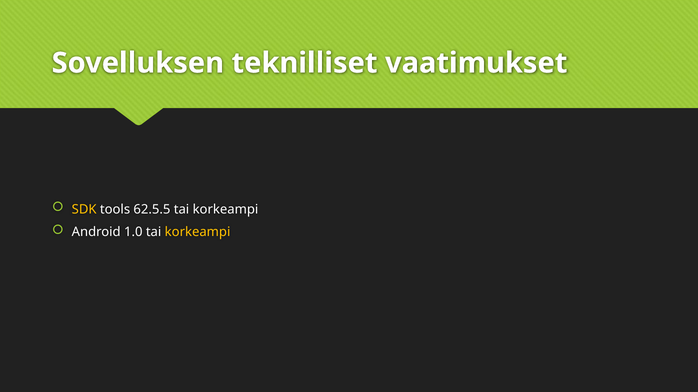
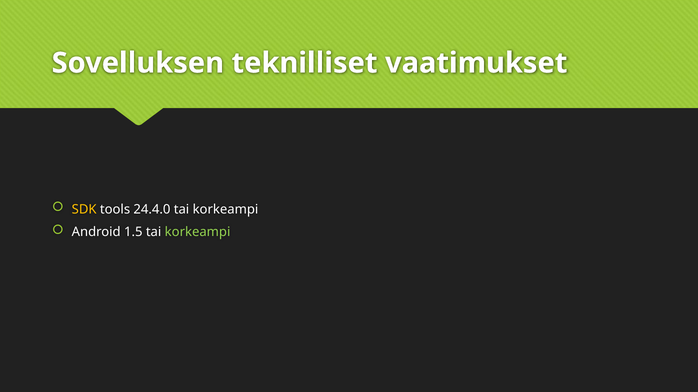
62.5.5: 62.5.5 -> 24.4.0
1.0: 1.0 -> 1.5
korkeampi at (198, 232) colour: yellow -> light green
